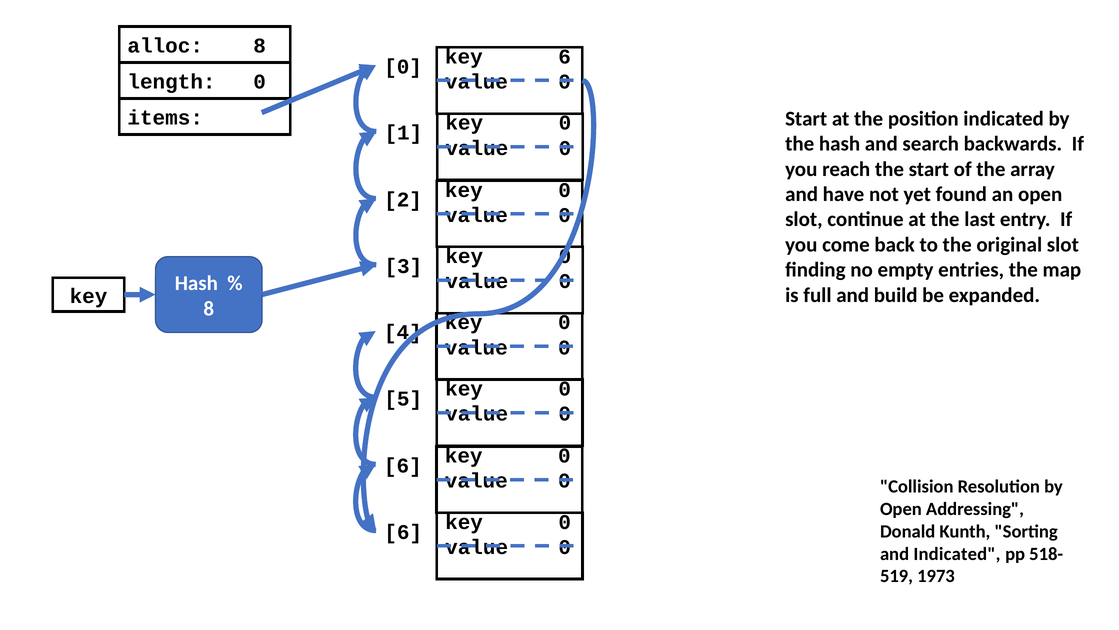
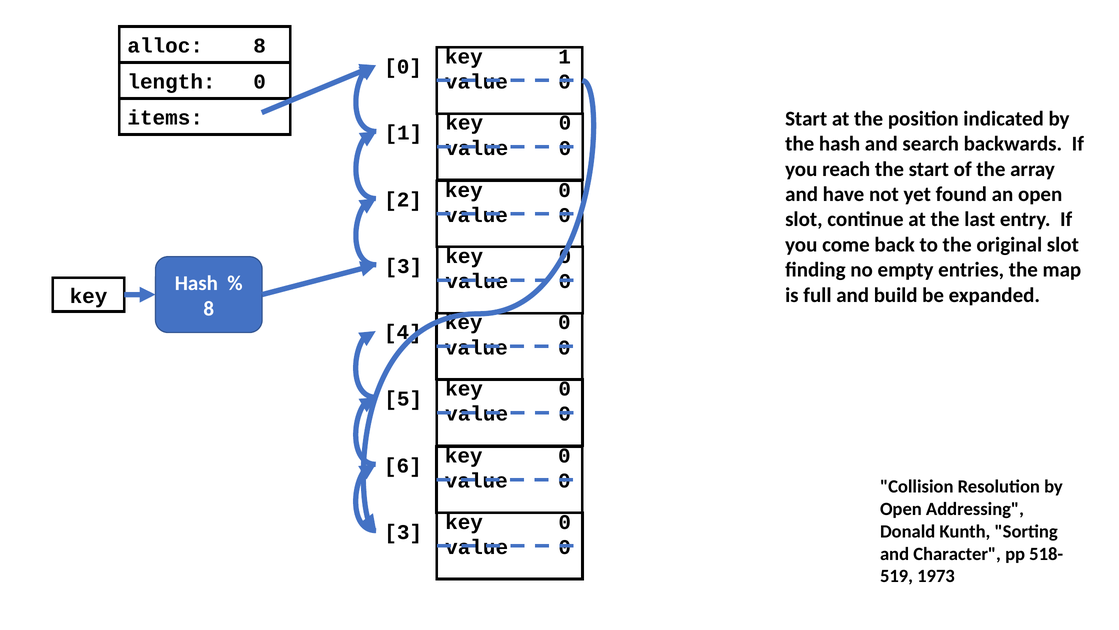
key 6: 6 -> 1
6 at (403, 532): 6 -> 3
and Indicated: Indicated -> Character
